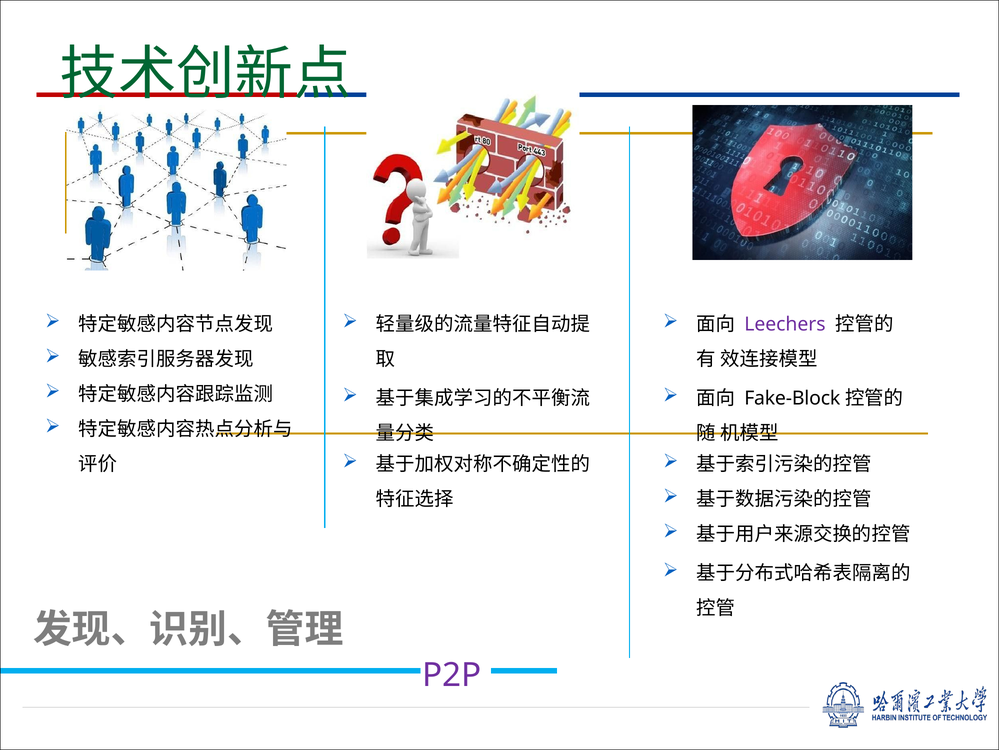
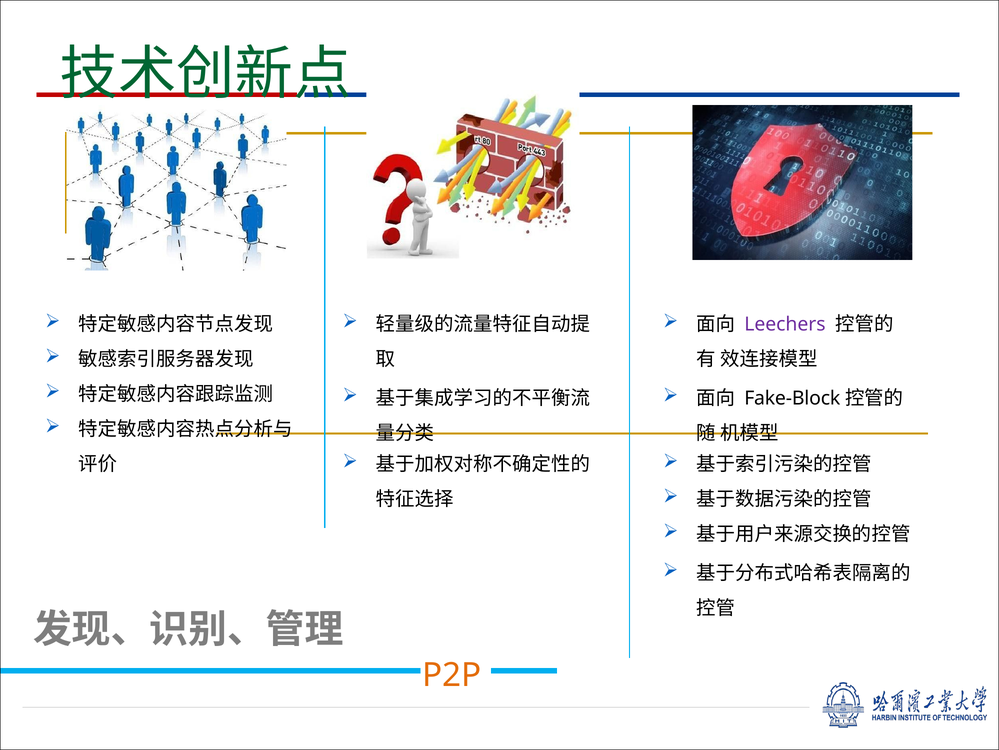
P2P colour: purple -> orange
